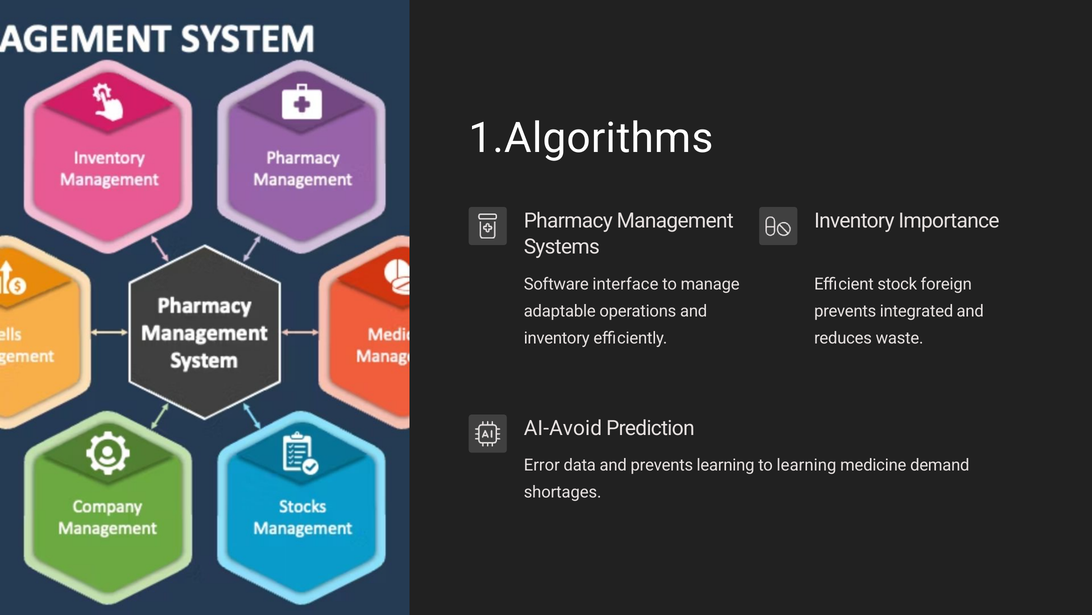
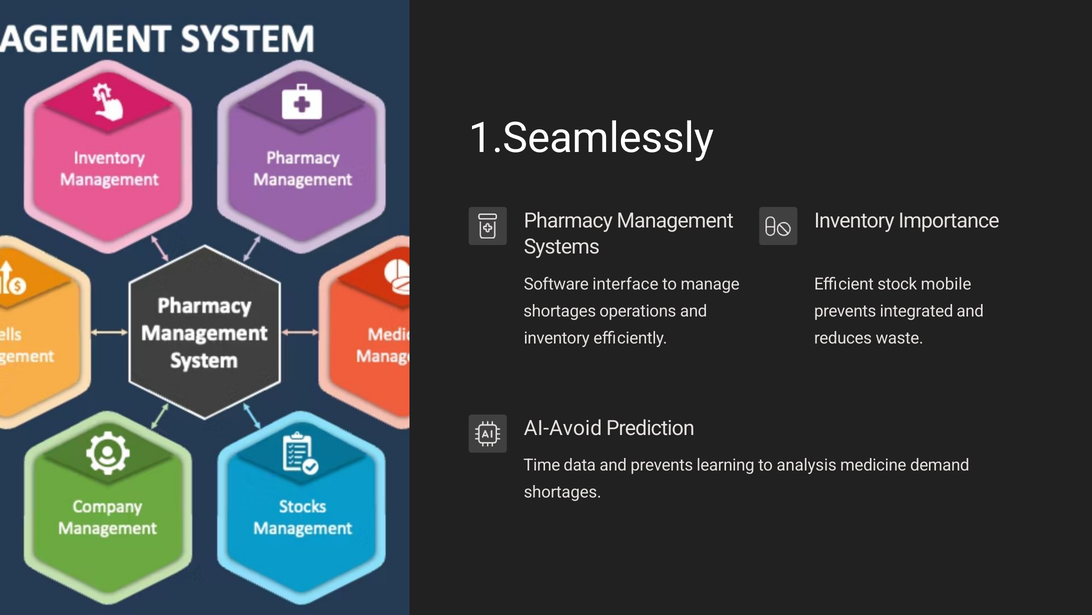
1.Algorithms: 1.Algorithms -> 1.Seamlessly
foreign: foreign -> mobile
adaptable at (560, 311): adaptable -> shortages
Error: Error -> Time
to learning: learning -> analysis
